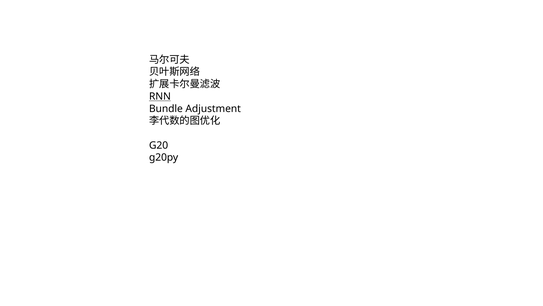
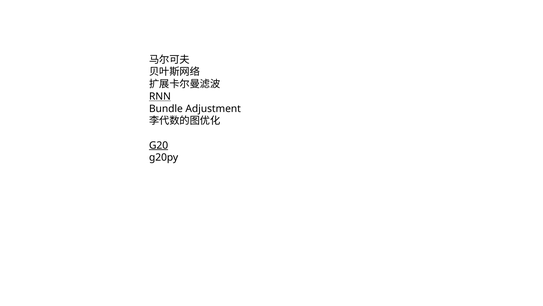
G20 underline: none -> present
